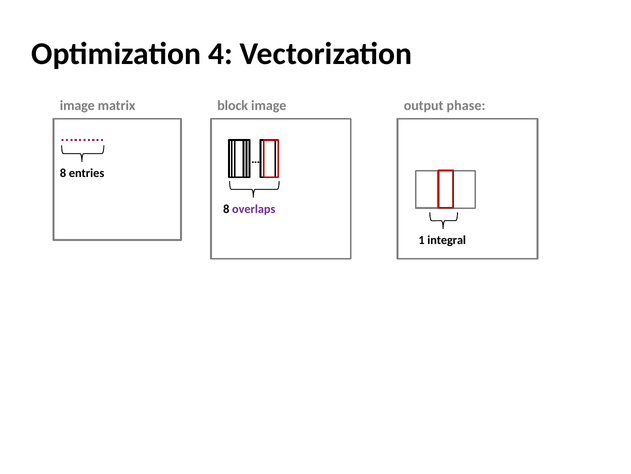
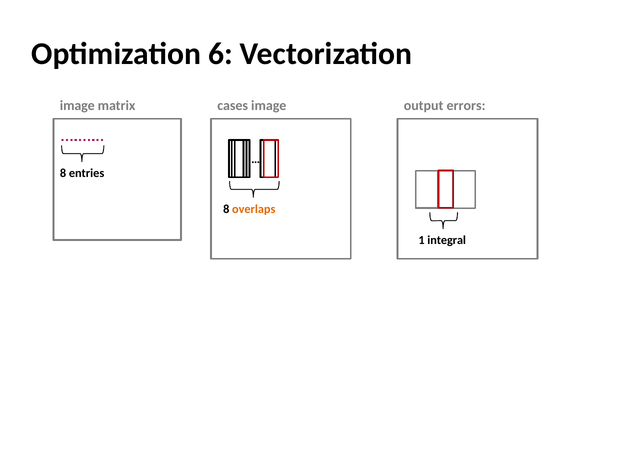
4: 4 -> 6
block: block -> cases
phase: phase -> errors
overlaps colour: purple -> orange
